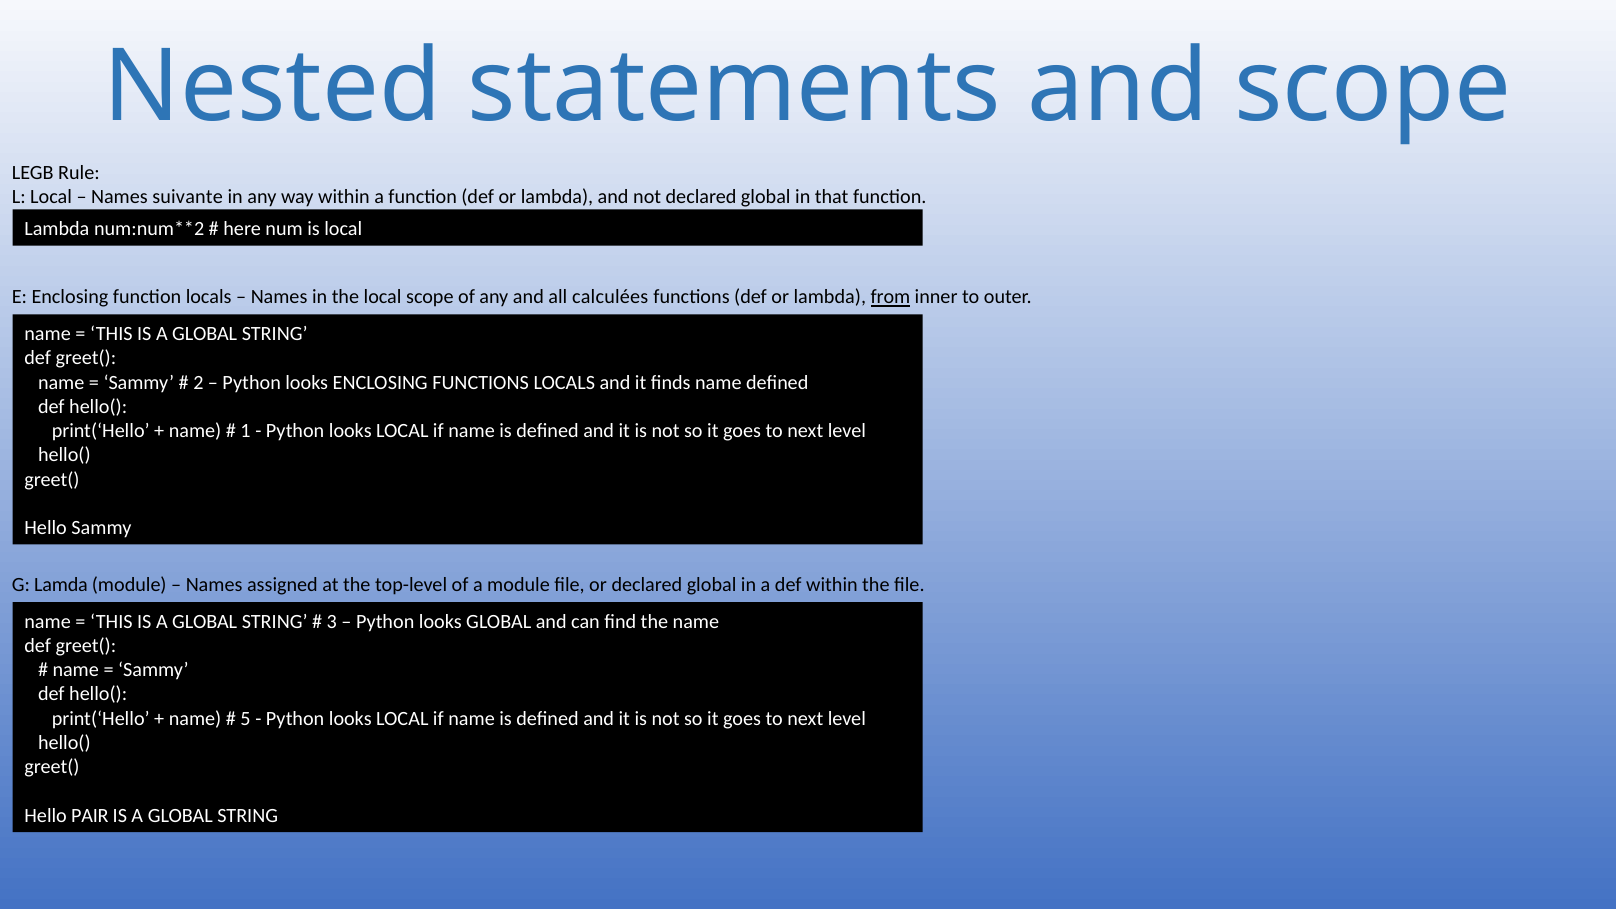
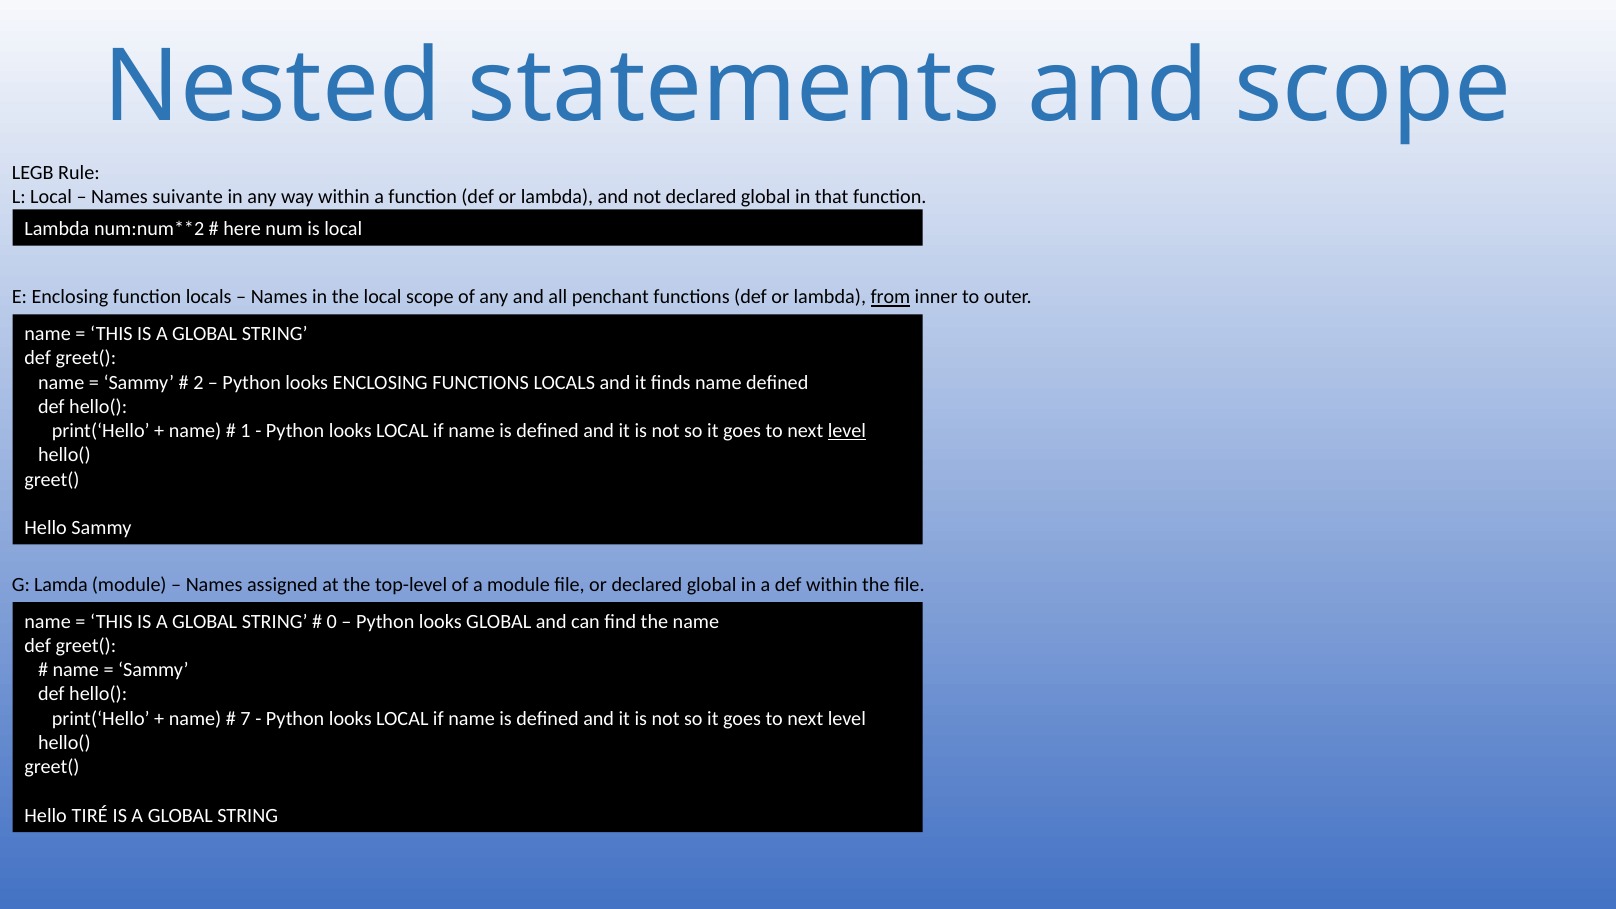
calculées: calculées -> penchant
level at (847, 431) underline: none -> present
3: 3 -> 0
5: 5 -> 7
PAIR: PAIR -> TIRÉ
